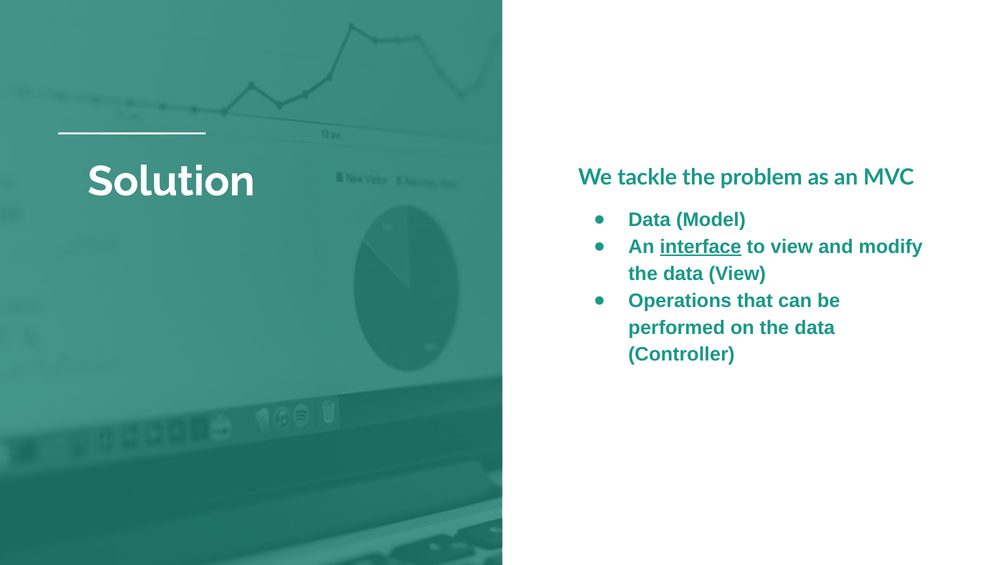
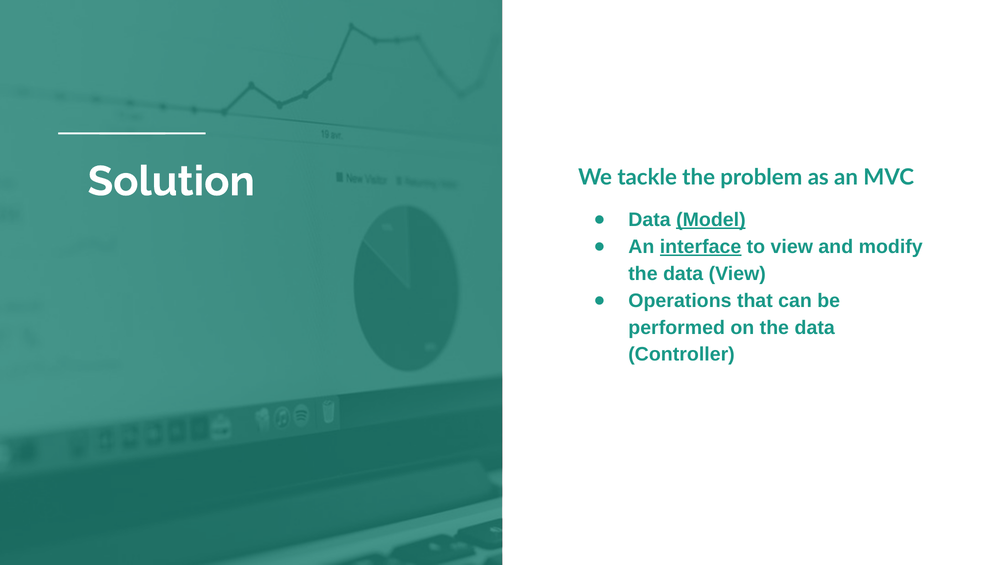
Model underline: none -> present
